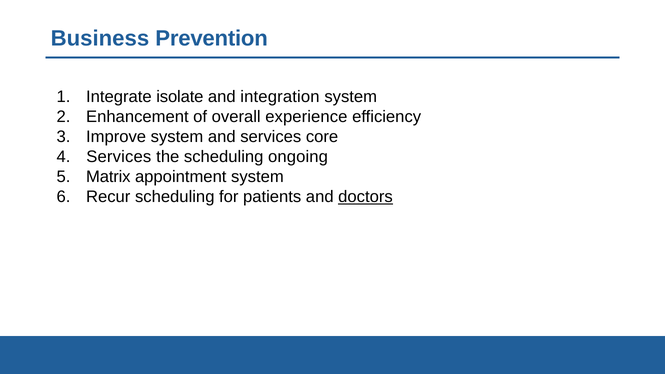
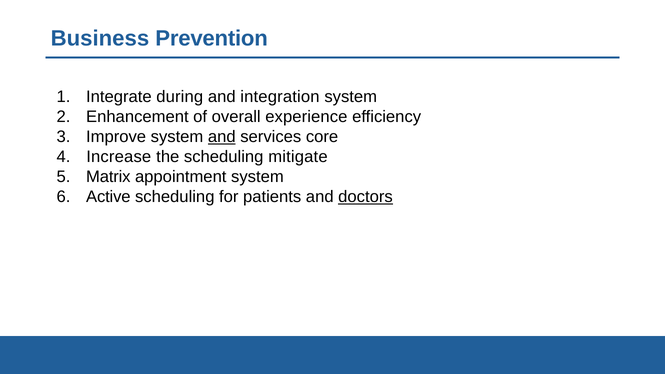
isolate: isolate -> during
and at (222, 137) underline: none -> present
Services at (119, 157): Services -> Increase
ongoing: ongoing -> mitigate
Recur: Recur -> Active
